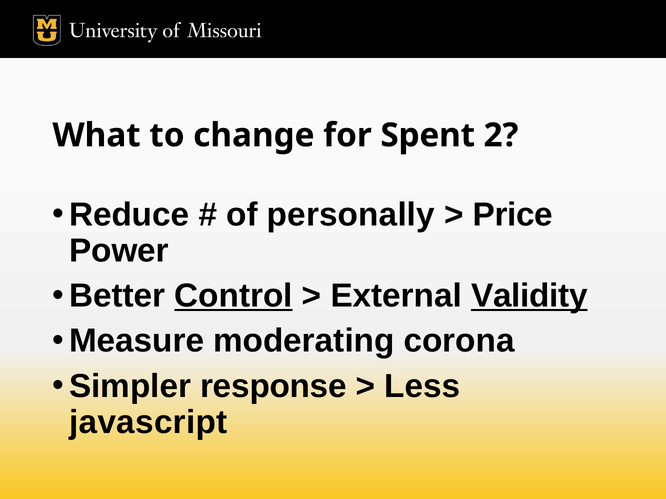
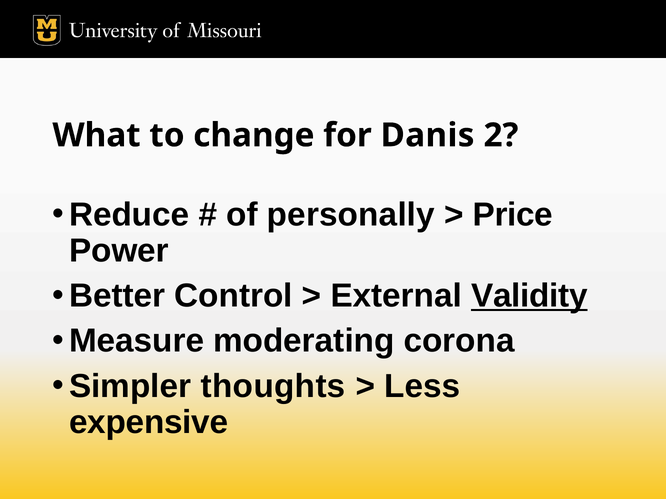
Spent: Spent -> Danis
Control underline: present -> none
response: response -> thoughts
javascript: javascript -> expensive
